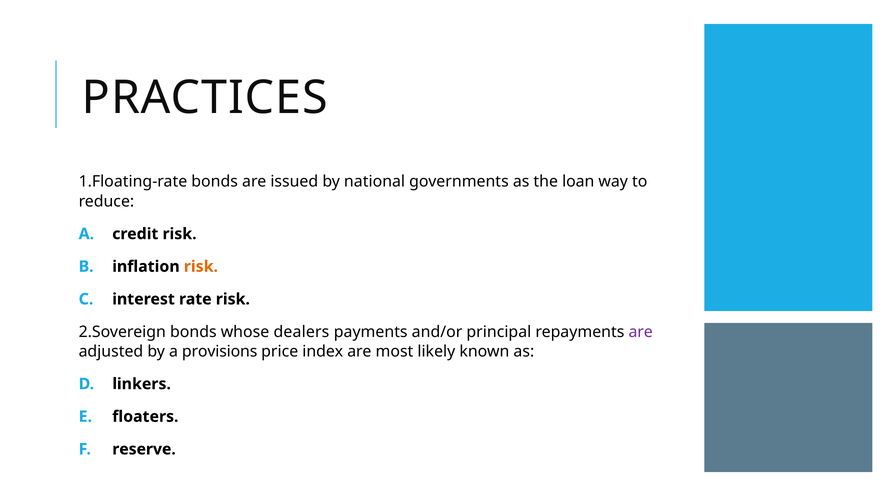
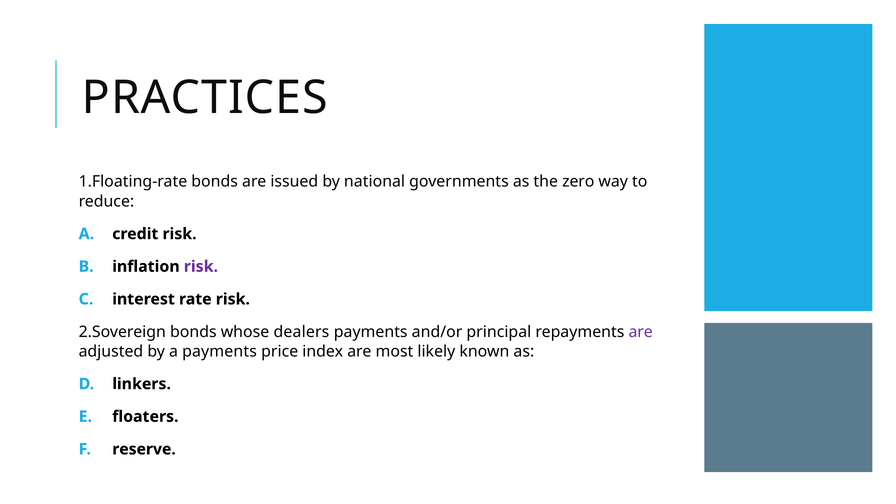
loan: loan -> zero
risk at (201, 267) colour: orange -> purple
a provisions: provisions -> payments
